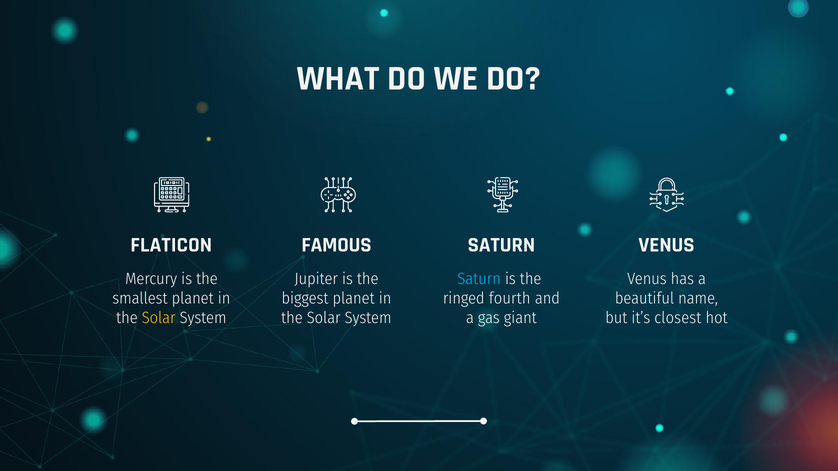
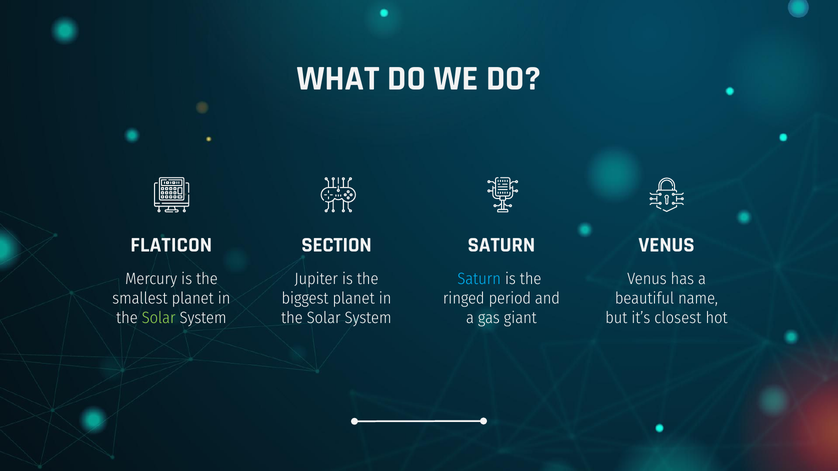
FAMOUS: FAMOUS -> SECTION
fourth: fourth -> period
Solar at (159, 318) colour: yellow -> light green
